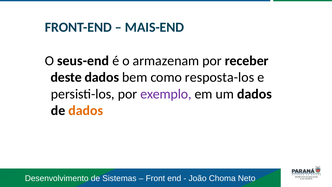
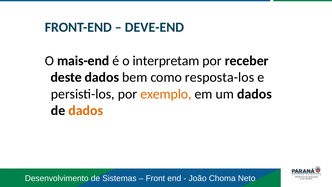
MAIS-END: MAIS-END -> DEVE-END
seus-end: seus-end -> mais-end
armazenam: armazenam -> interpretam
exemplo colour: purple -> orange
